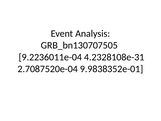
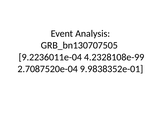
4.2328108e-31: 4.2328108e-31 -> 4.2328108e-99
